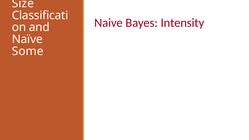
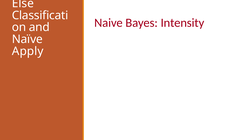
Size: Size -> Else
Some: Some -> Apply
